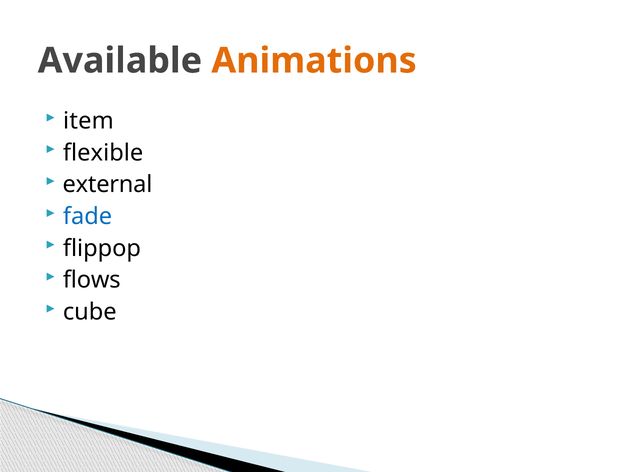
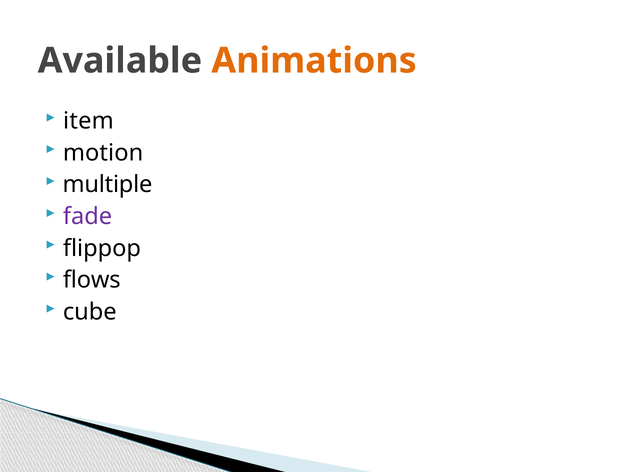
flexible: flexible -> motion
external: external -> multiple
fade colour: blue -> purple
